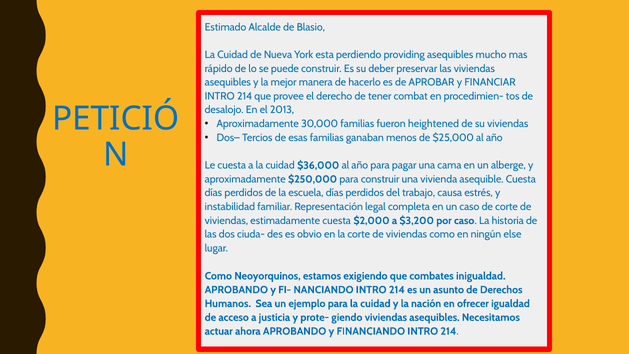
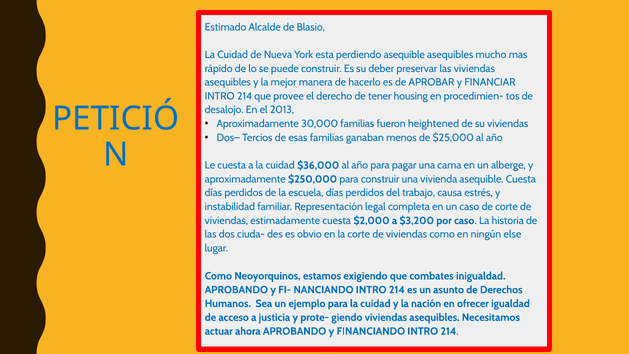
perdiendo providing: providing -> asequible
combat: combat -> housing
